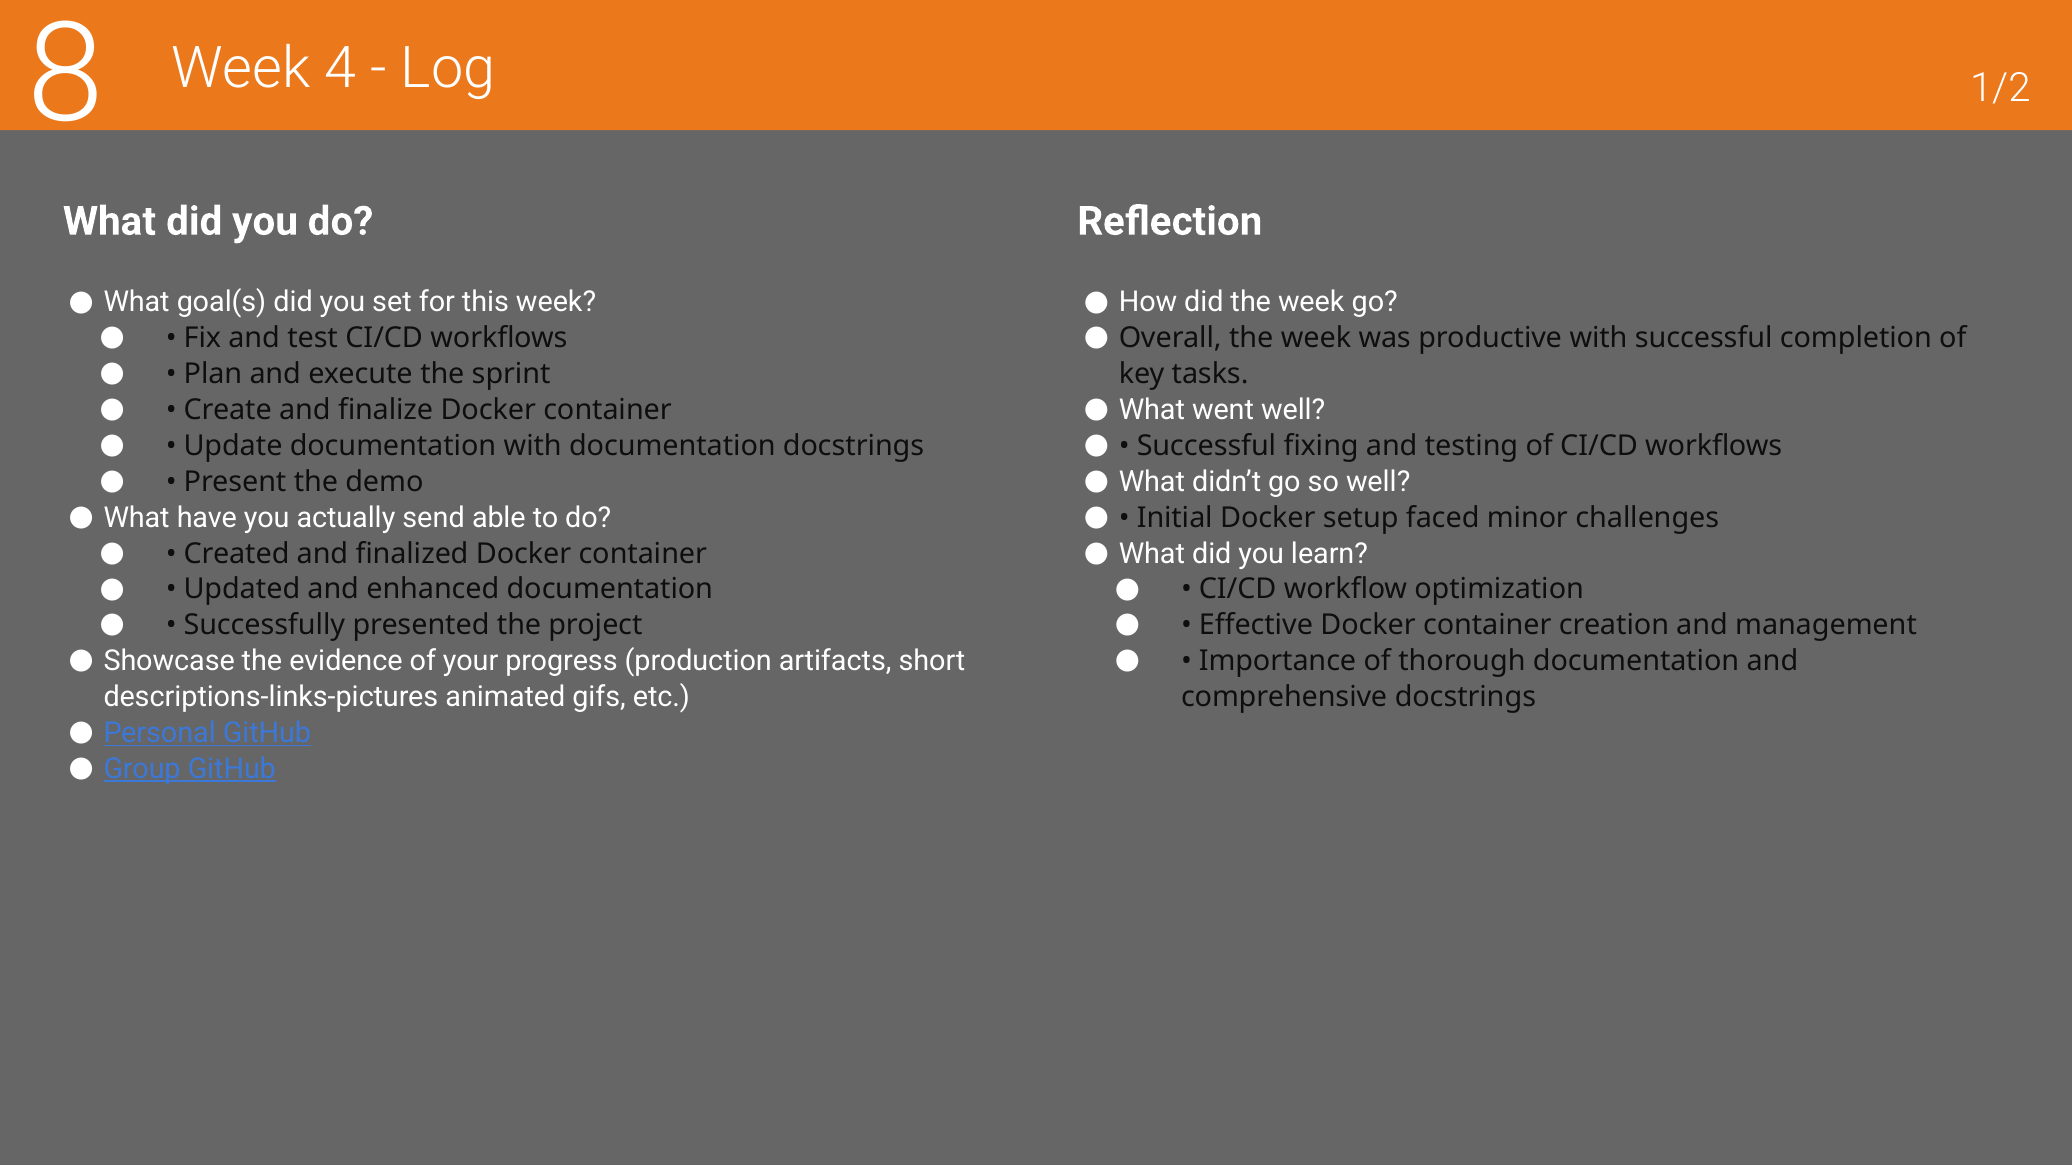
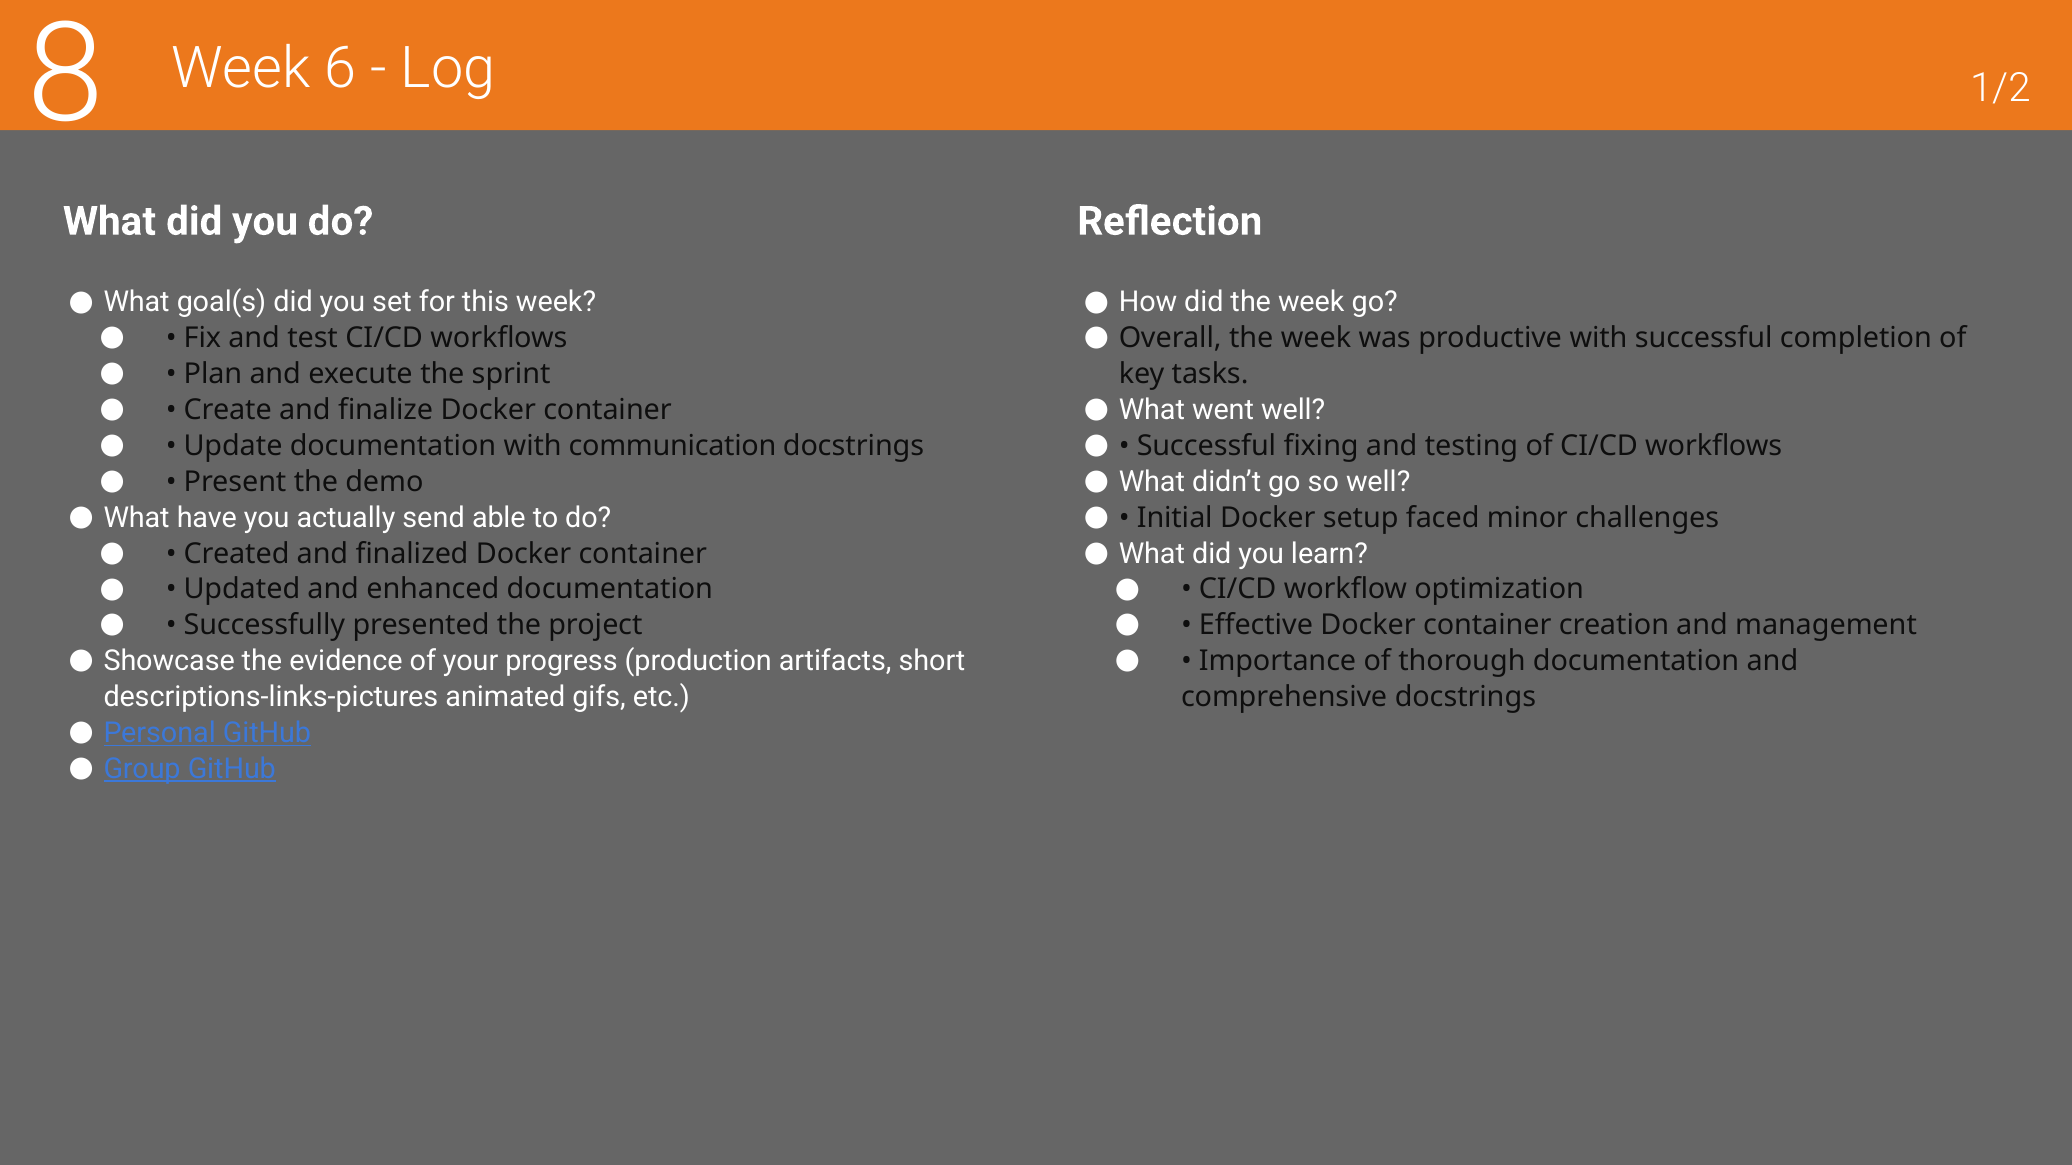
4: 4 -> 6
with documentation: documentation -> communication
